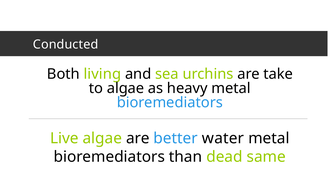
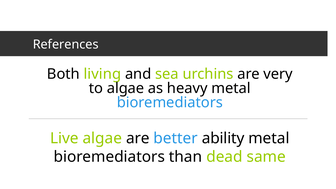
Conducted: Conducted -> References
take: take -> very
water: water -> ability
